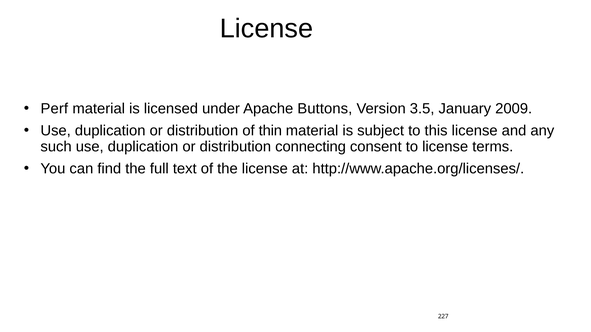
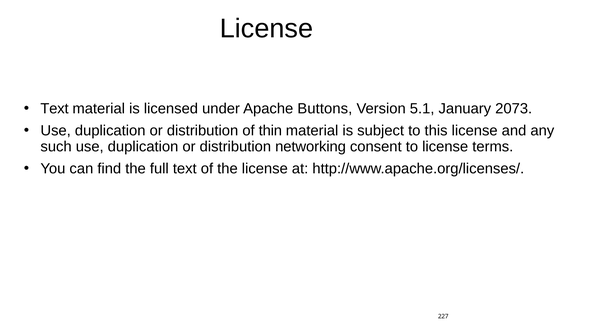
Perf at (54, 109): Perf -> Text
3.5: 3.5 -> 5.1
2009: 2009 -> 2073
connecting: connecting -> networking
